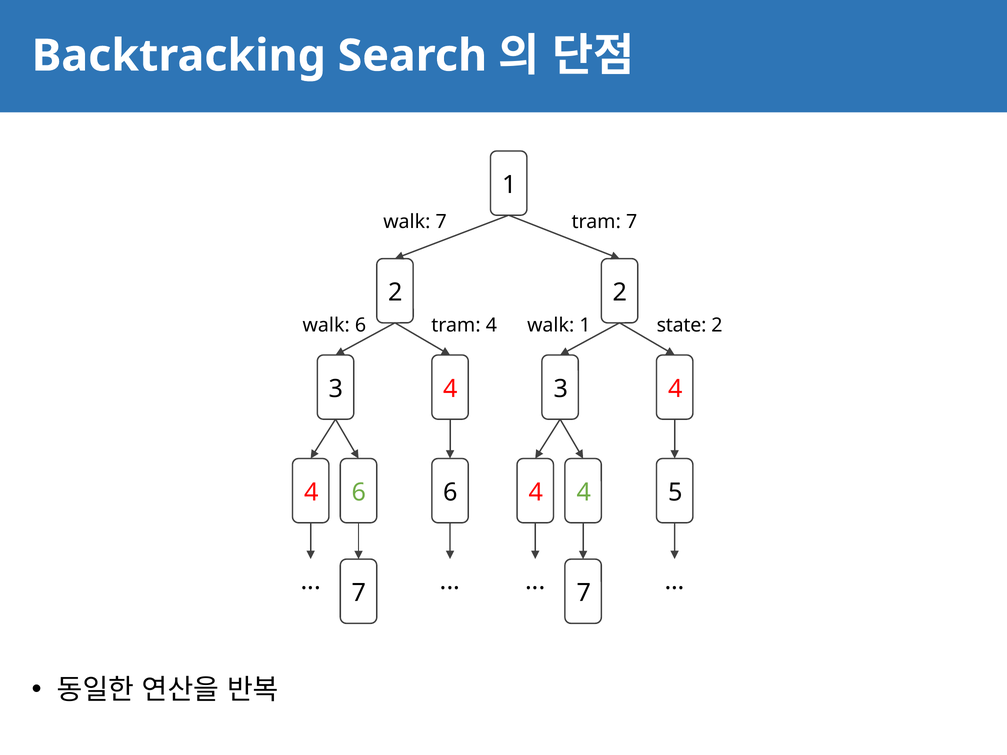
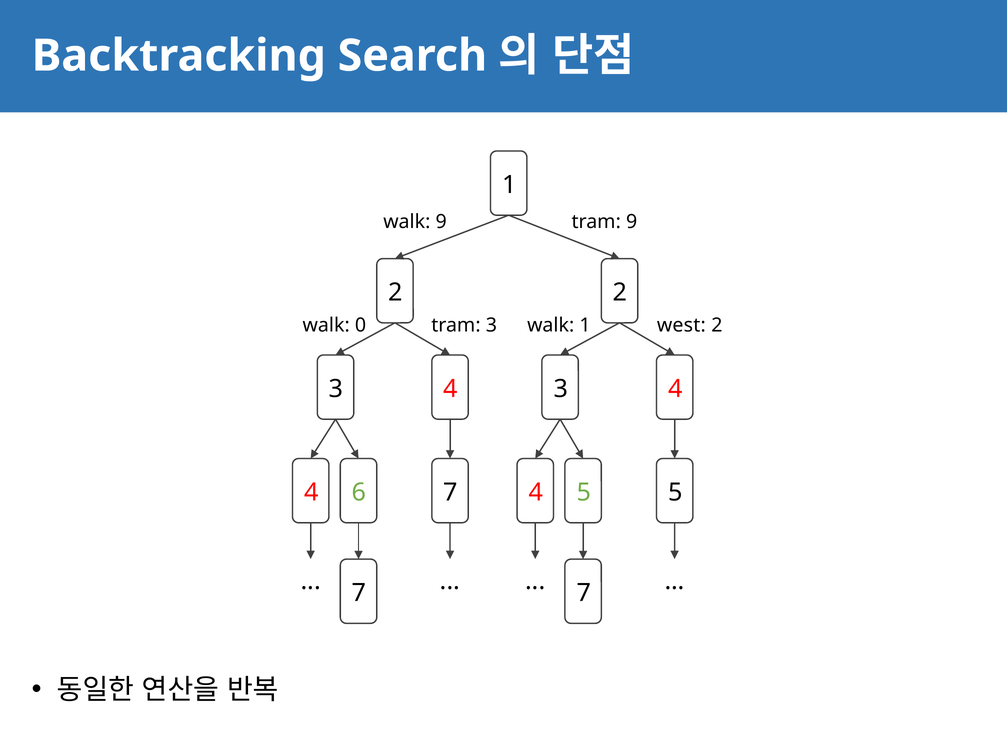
walk 7: 7 -> 9
tram 7: 7 -> 9
walk 6: 6 -> 0
tram 4: 4 -> 3
state: state -> west
6 6: 6 -> 7
4 at (584, 493): 4 -> 5
